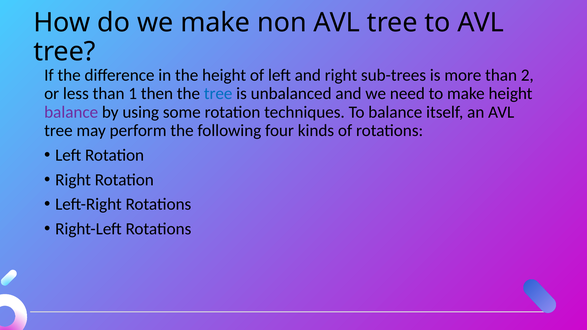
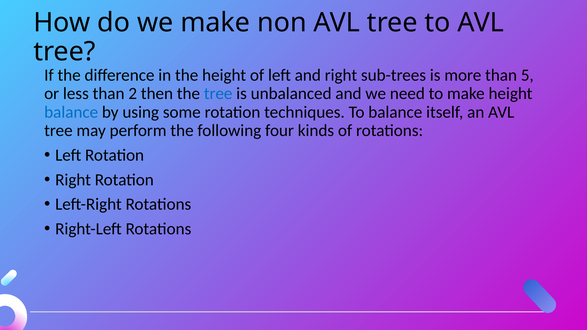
2: 2 -> 5
1: 1 -> 2
balance at (71, 112) colour: purple -> blue
